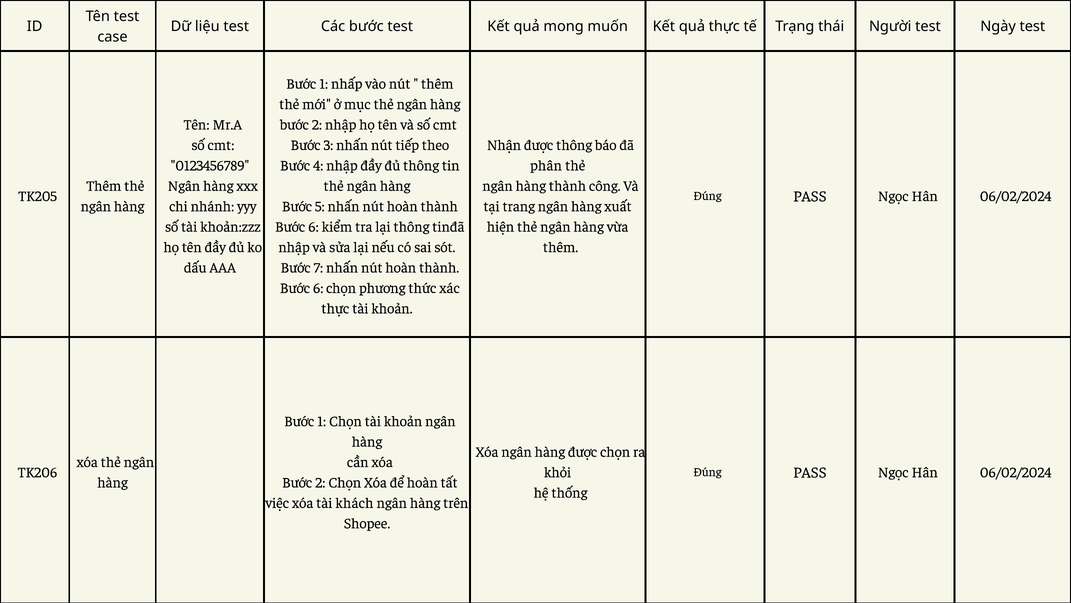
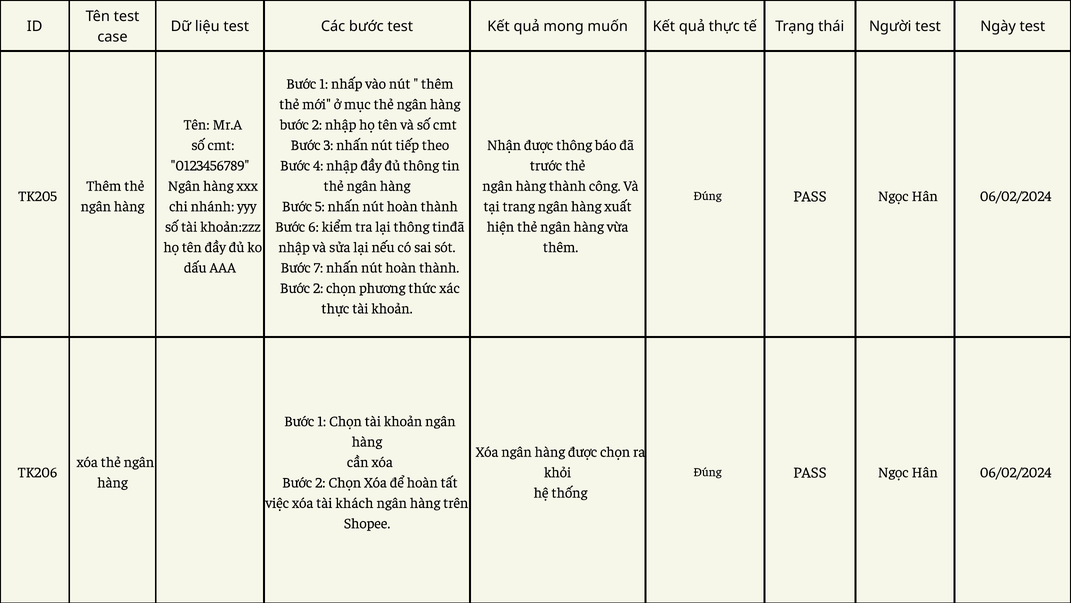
phân: phân -> trước
6 at (318, 288): 6 -> 2
